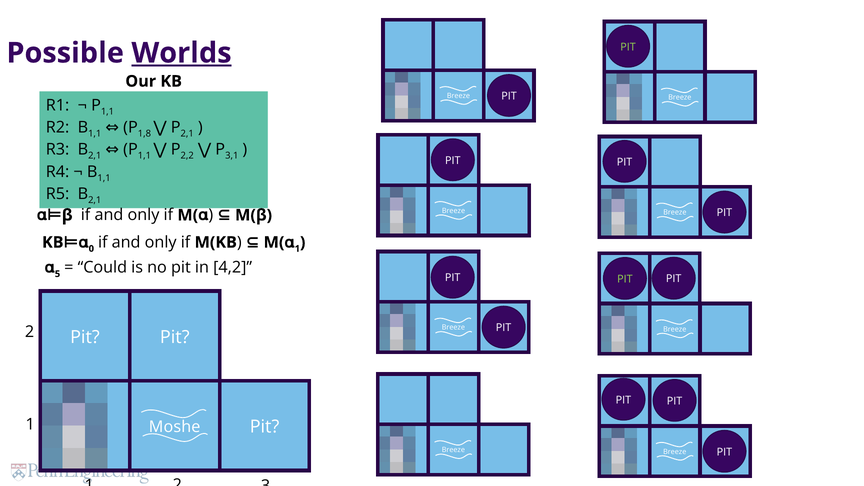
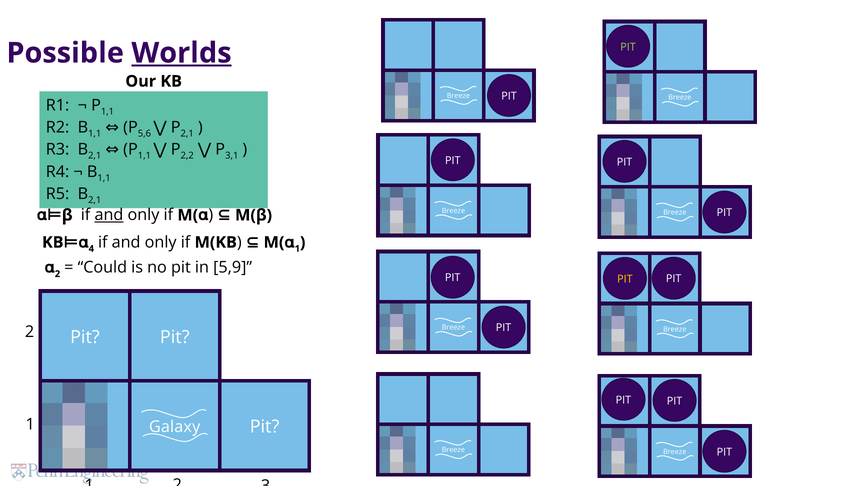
1,8: 1,8 -> 5,6
and at (109, 215) underline: none -> present
0: 0 -> 4
5 at (57, 274): 5 -> 2
4,2: 4,2 -> 5,9
PIT at (625, 279) colour: light green -> yellow
Moshe: Moshe -> Galaxy
